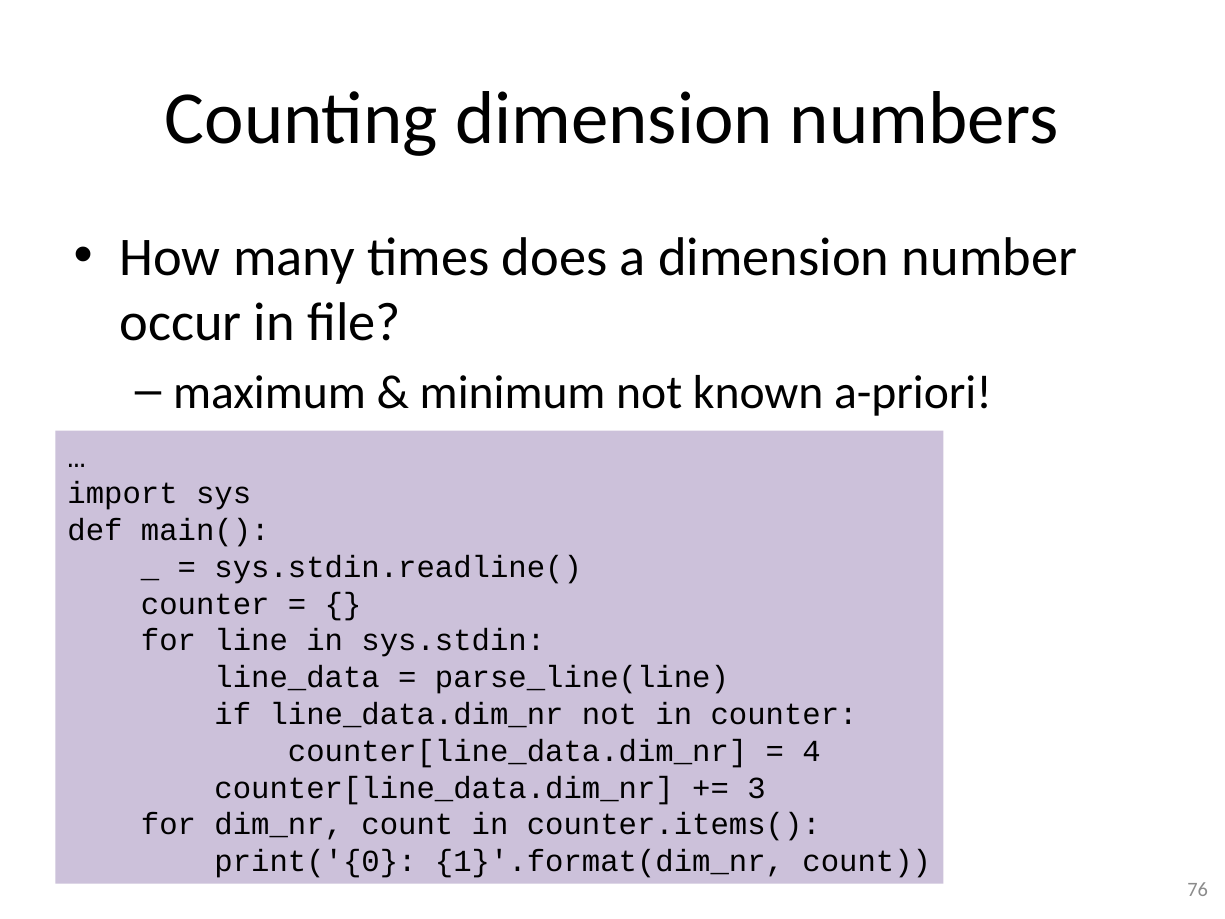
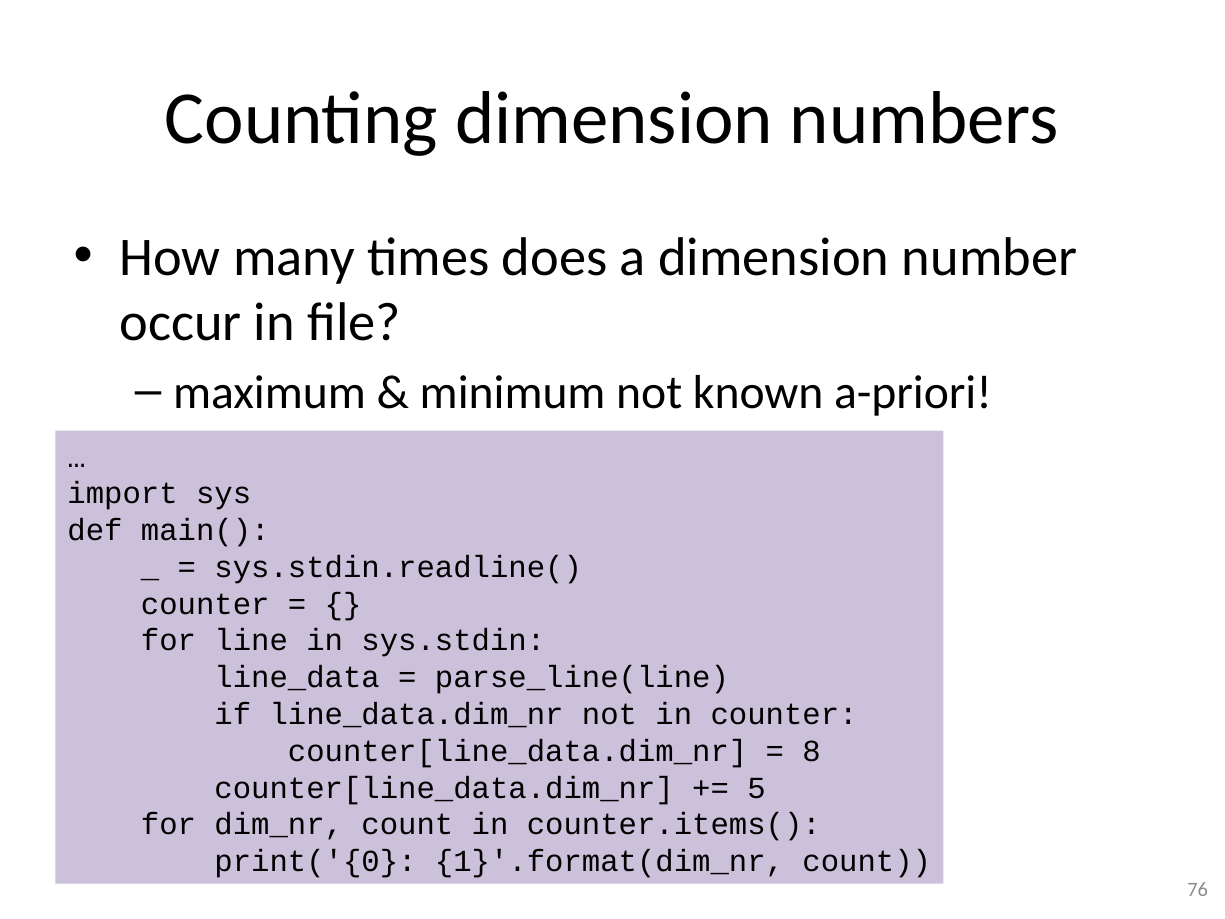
4: 4 -> 8
3: 3 -> 5
